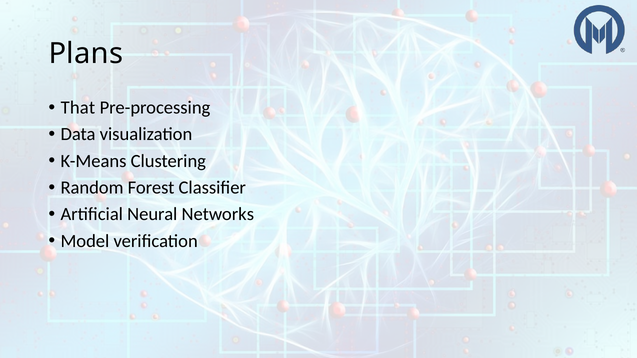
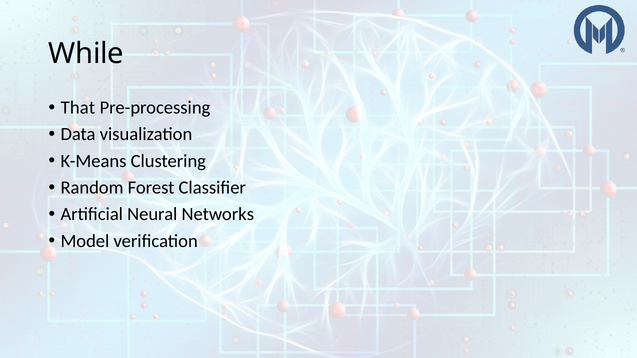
Plans: Plans -> While
